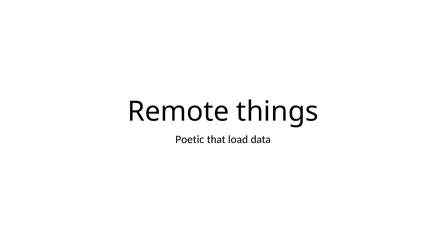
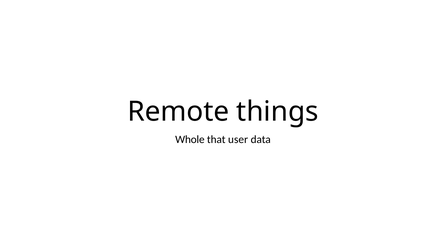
Poetic: Poetic -> Whole
load: load -> user
